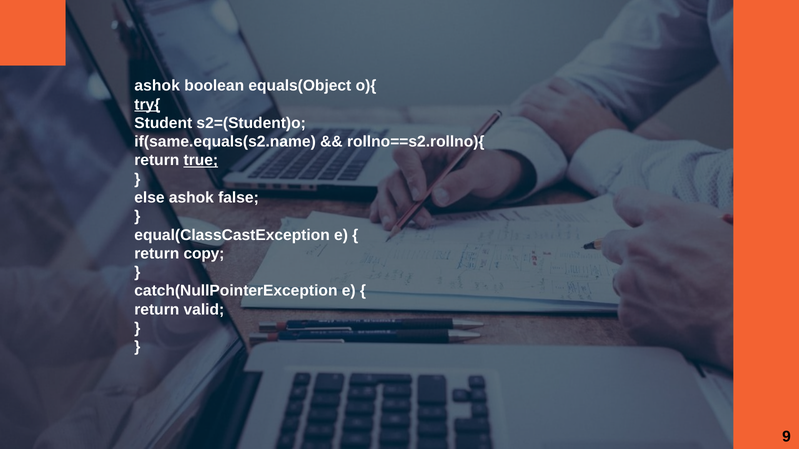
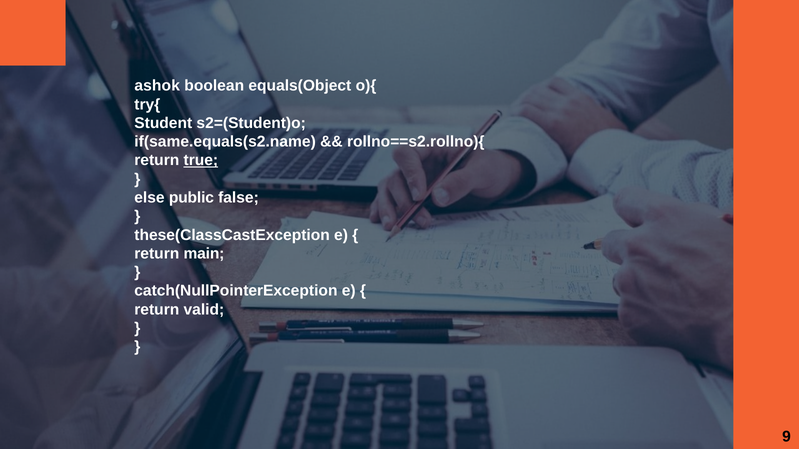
try{ underline: present -> none
else ashok: ashok -> public
equal(ClassCastException: equal(ClassCastException -> these(ClassCastException
copy: copy -> main
